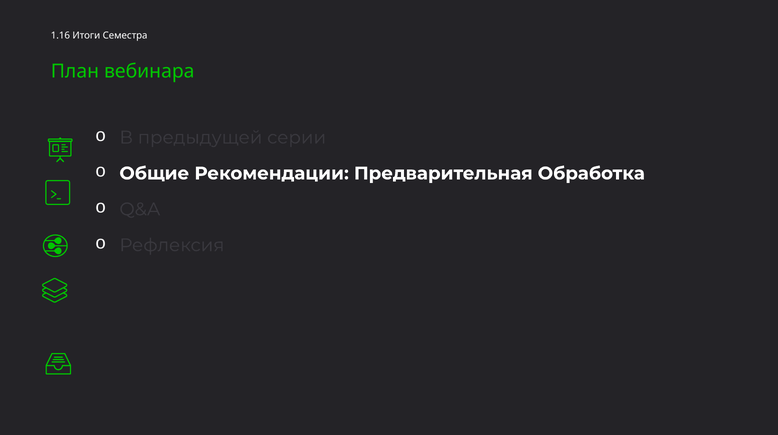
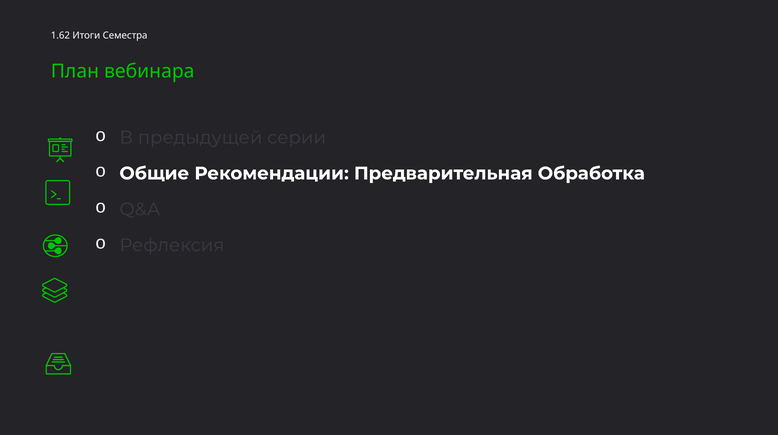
1.16: 1.16 -> 1.62
